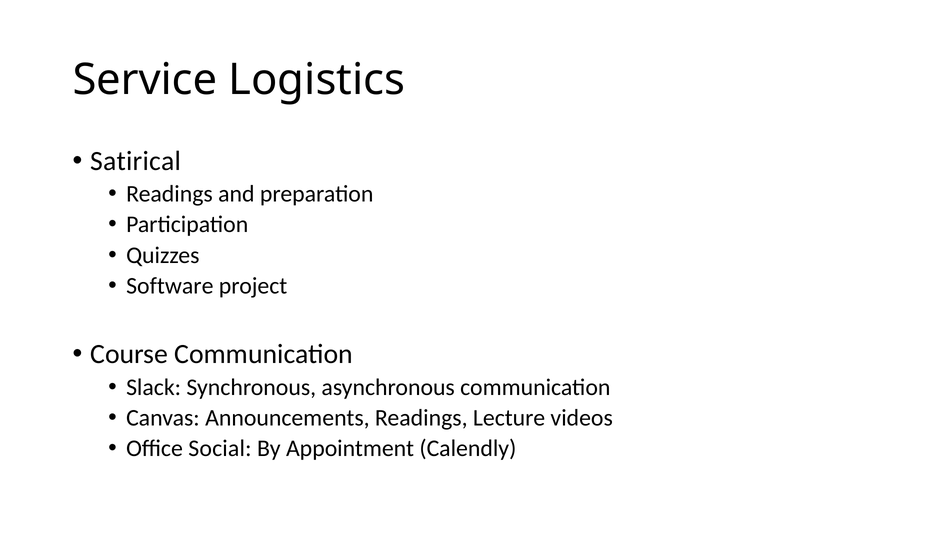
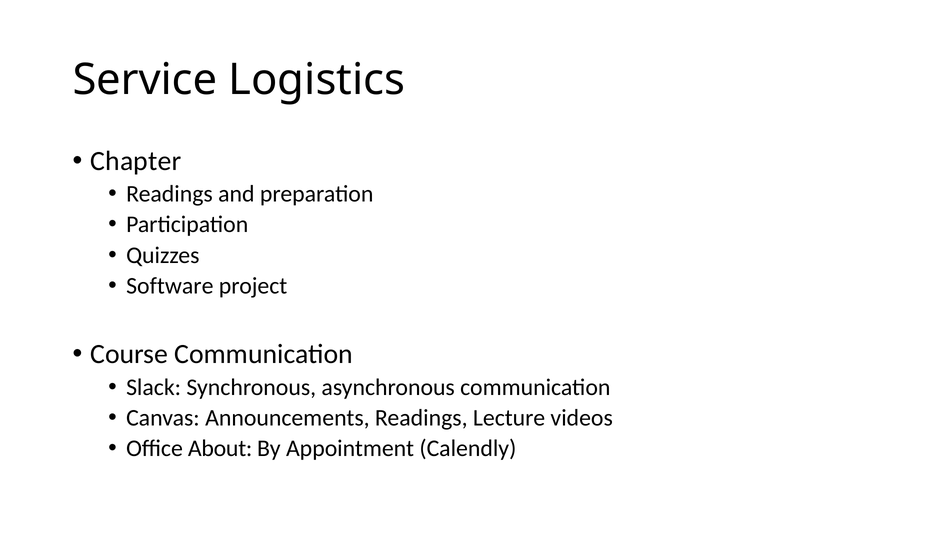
Satirical: Satirical -> Chapter
Social: Social -> About
